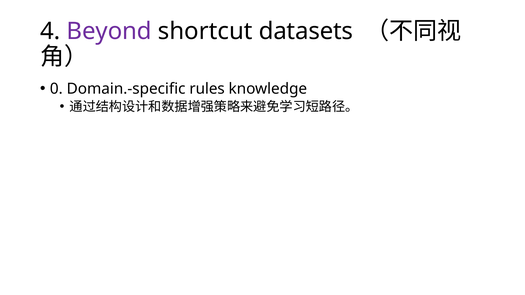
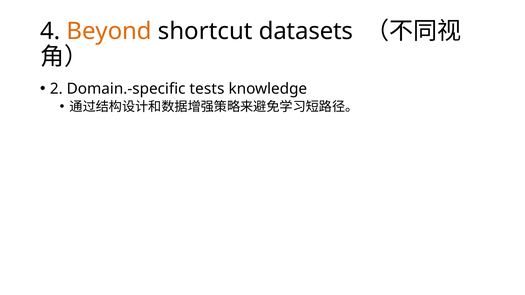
Beyond colour: purple -> orange
0: 0 -> 2
rules: rules -> tests
